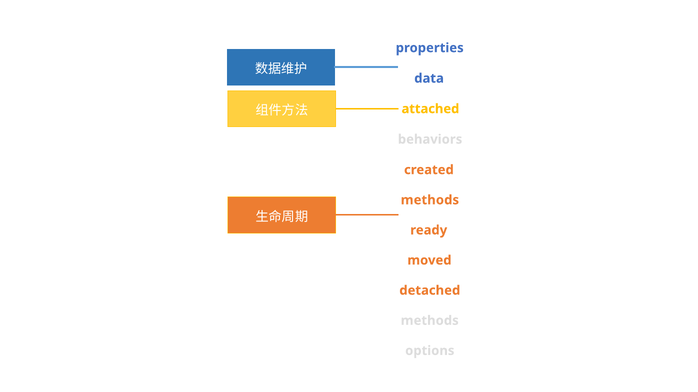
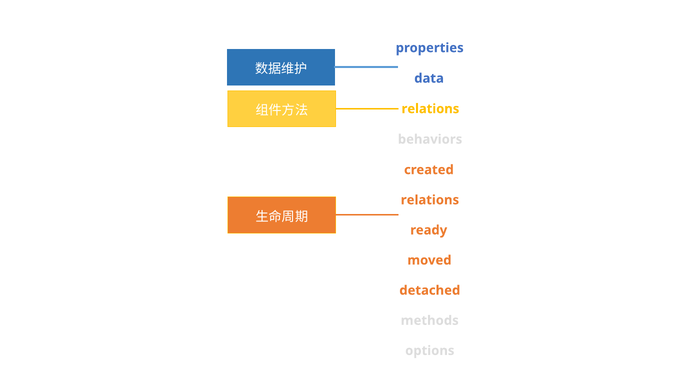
attached at (430, 109): attached -> relations
methods at (430, 200): methods -> relations
